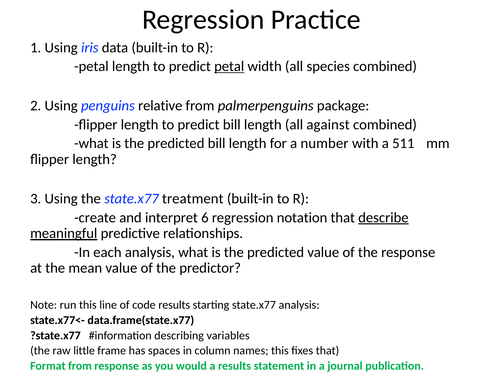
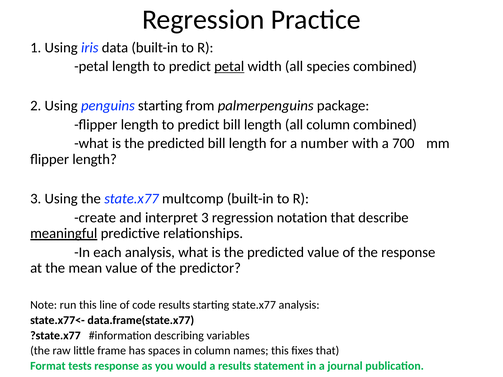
penguins relative: relative -> starting
all against: against -> column
511: 511 -> 700
treatment: treatment -> multcomp
interpret 6: 6 -> 3
describe underline: present -> none
Format from: from -> tests
